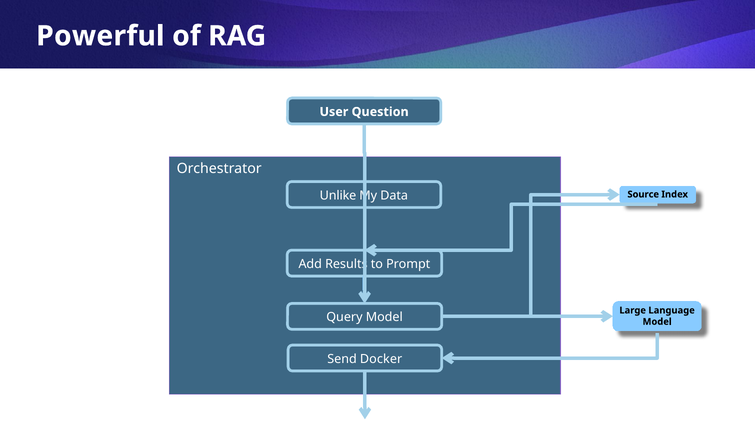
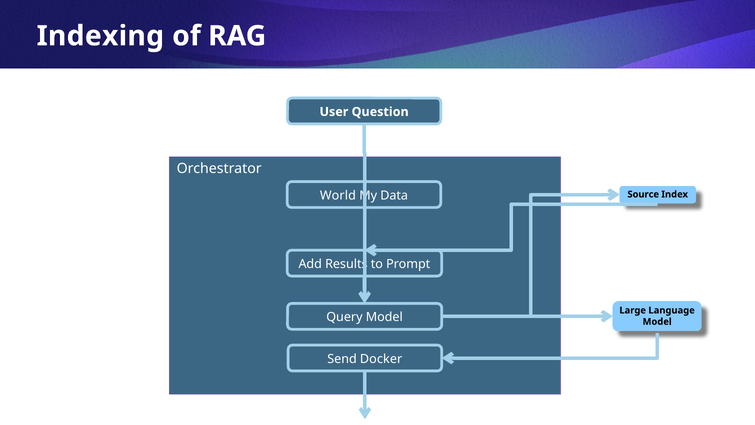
Powerful: Powerful -> Indexing
Unlike: Unlike -> World
